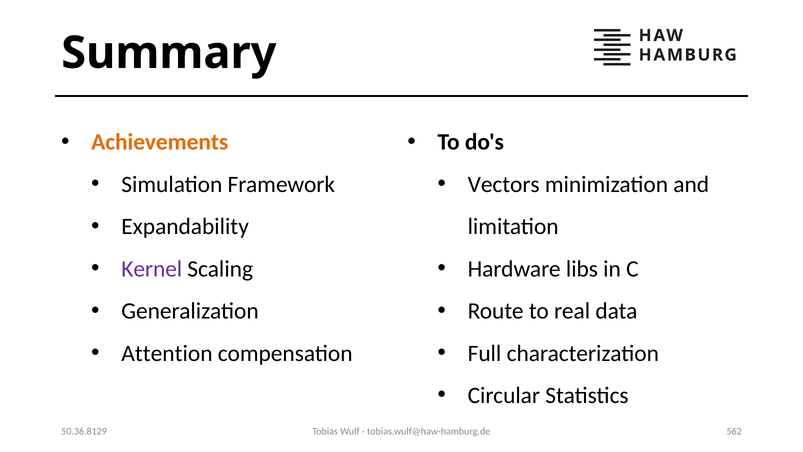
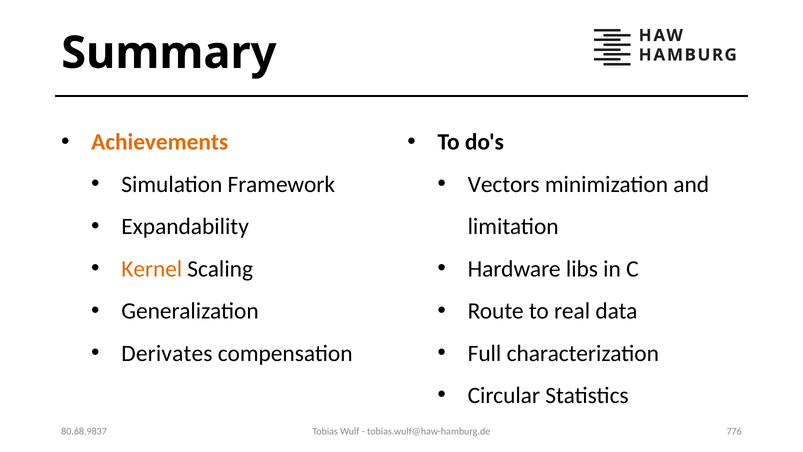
Kernel colour: purple -> orange
Attention: Attention -> Derivates
50.36.8129: 50.36.8129 -> 80.68.9837
562: 562 -> 776
